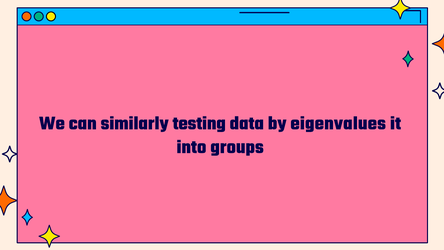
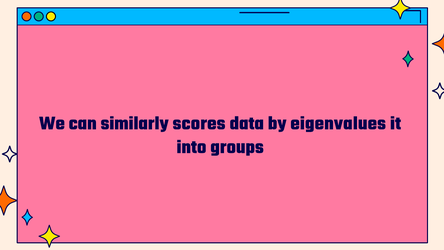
testing: testing -> scores
